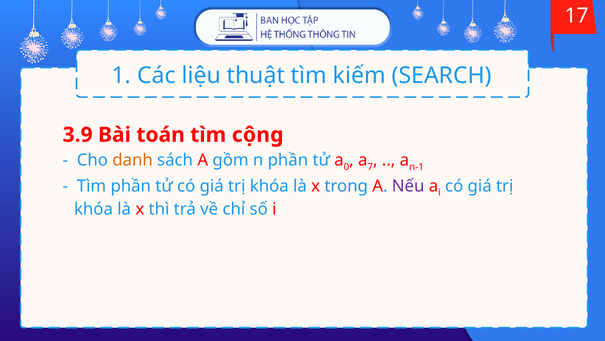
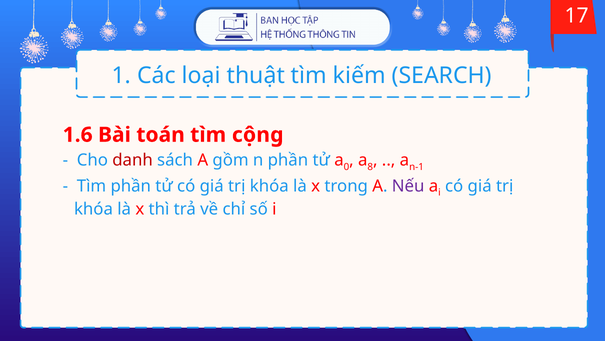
liệu: liệu -> loại
3.9: 3.9 -> 1.6
danh colour: orange -> red
7: 7 -> 8
